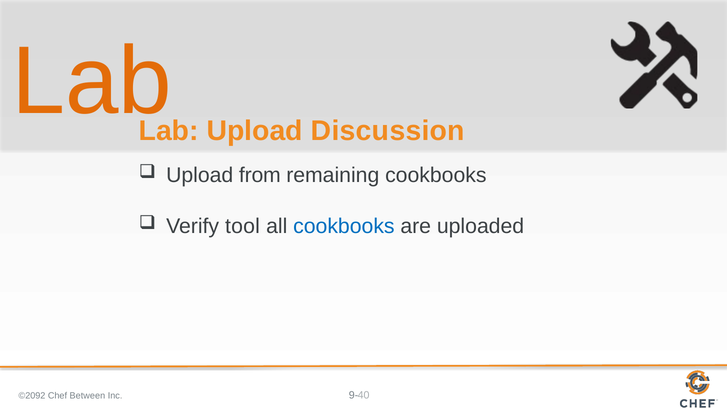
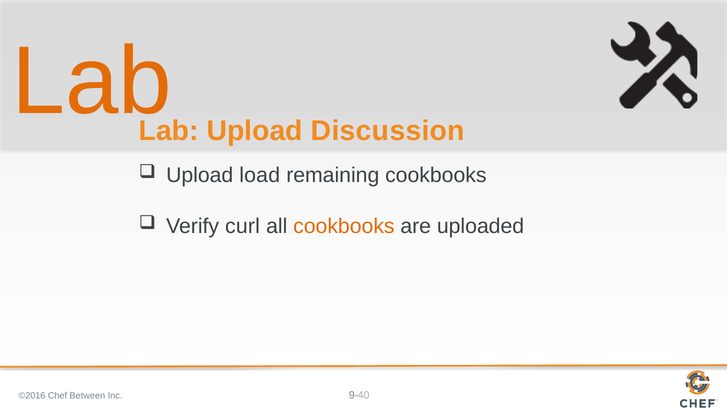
from: from -> load
tool: tool -> curl
cookbooks at (344, 226) colour: blue -> orange
©2092: ©2092 -> ©2016
